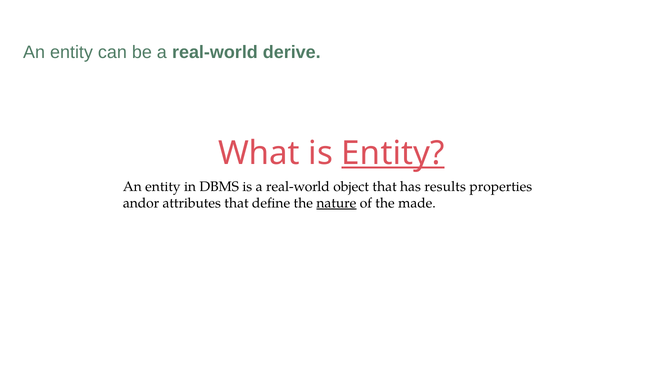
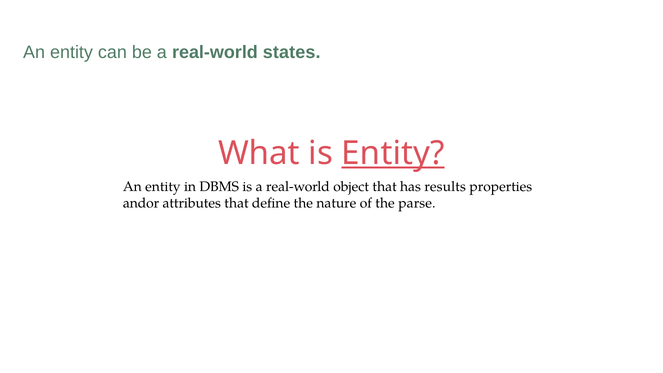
derive: derive -> states
nature underline: present -> none
made: made -> parse
